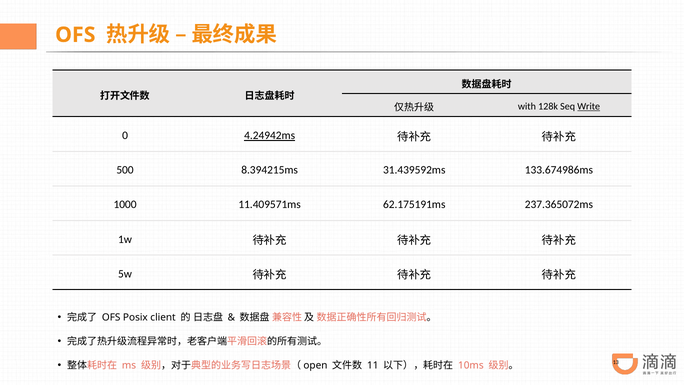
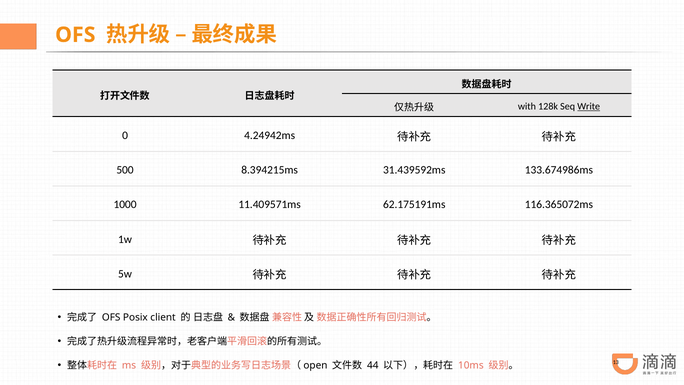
4.24942ms underline: present -> none
237.365072ms: 237.365072ms -> 116.365072ms
11: 11 -> 44
